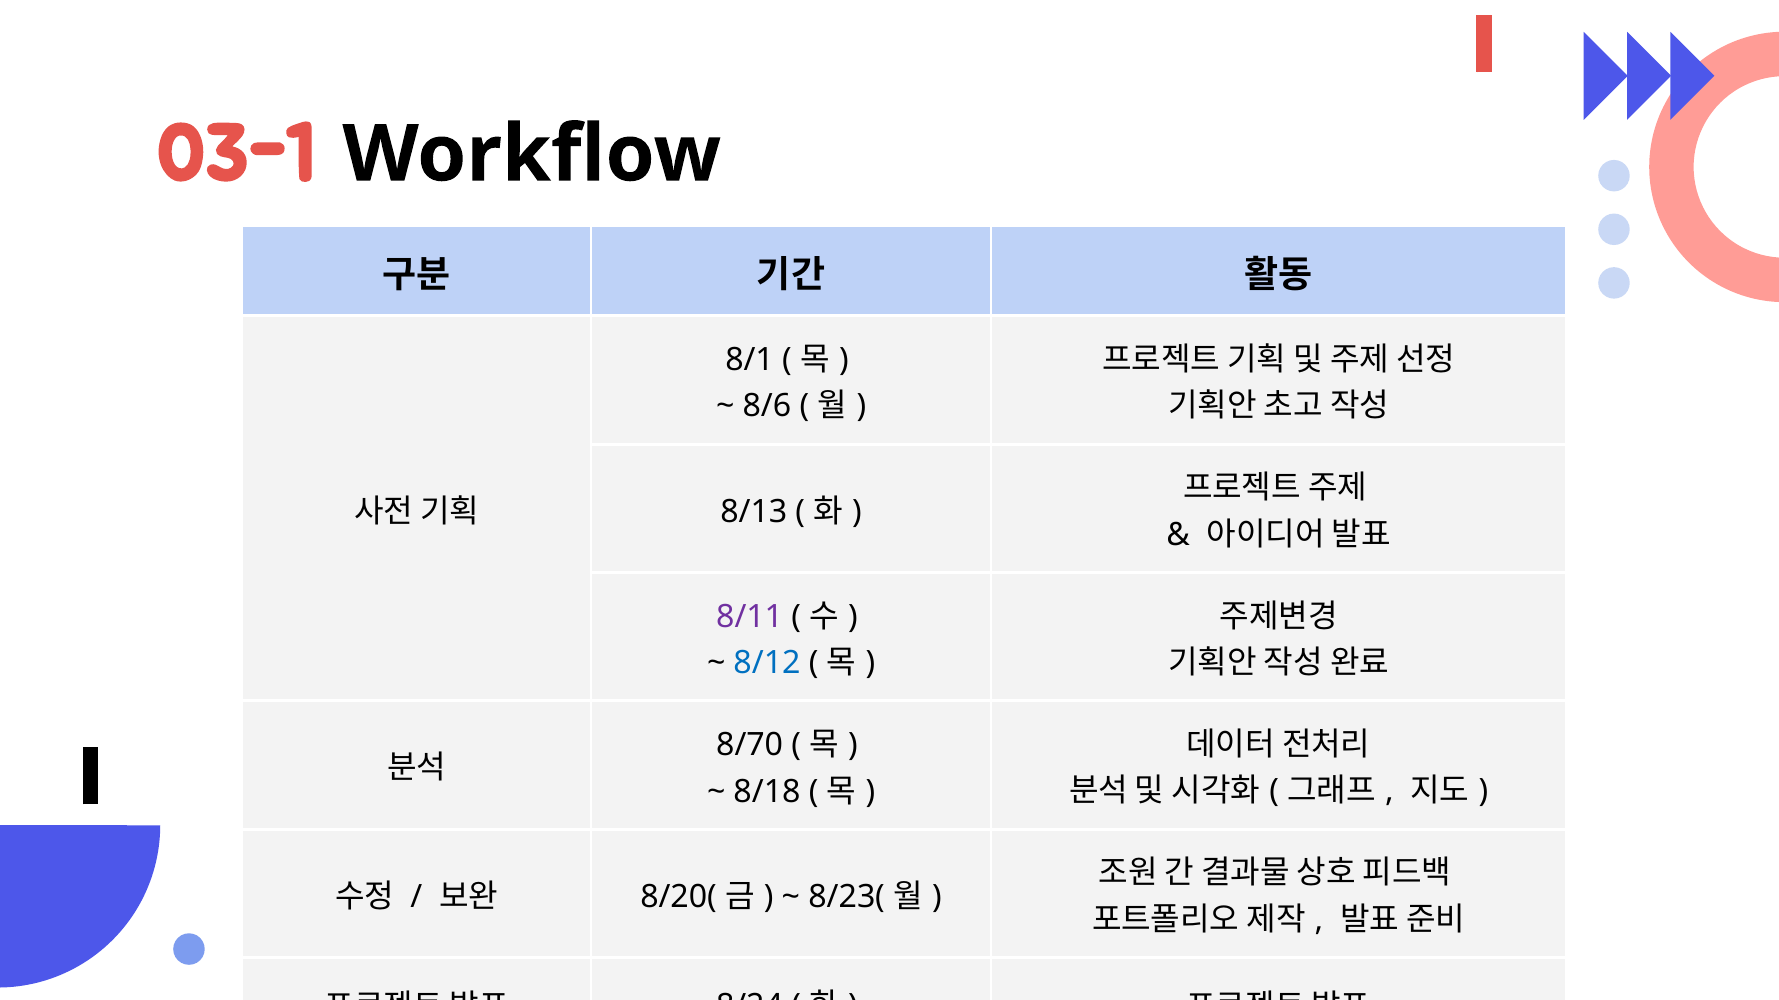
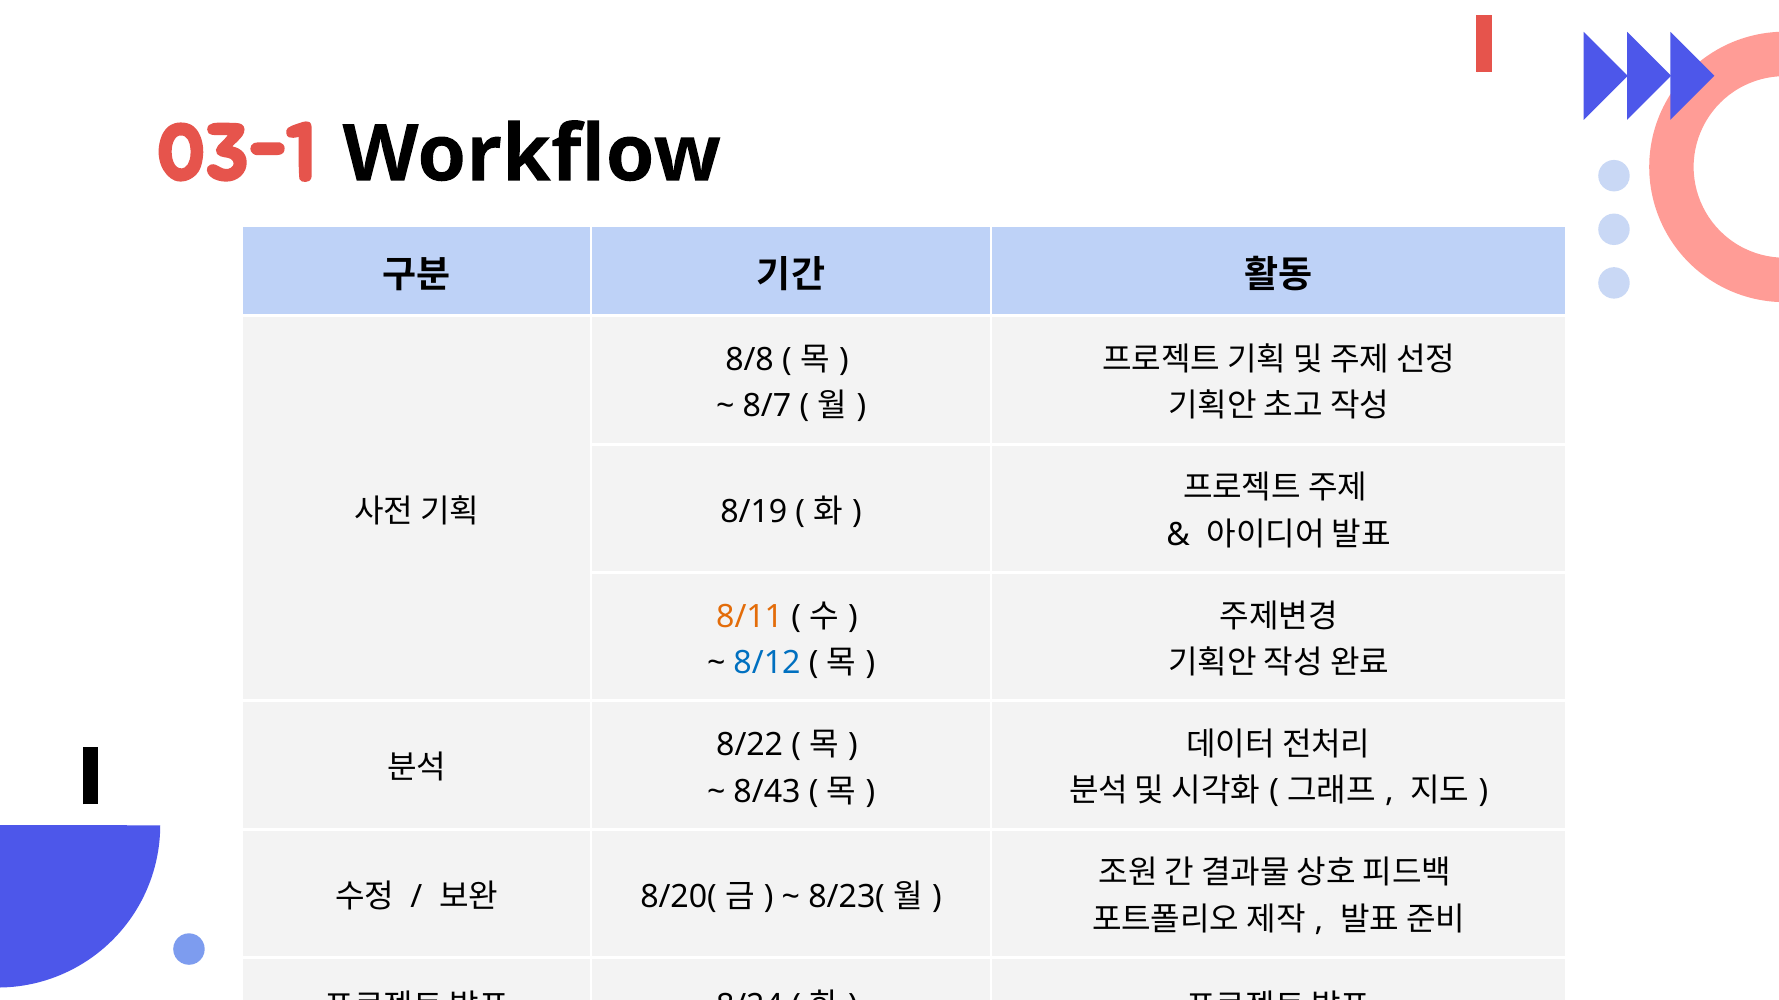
8/1: 8/1 -> 8/8
8/6: 8/6 -> 8/7
8/13: 8/13 -> 8/19
8/11 colour: purple -> orange
8/70: 8/70 -> 8/22
8/18: 8/18 -> 8/43
